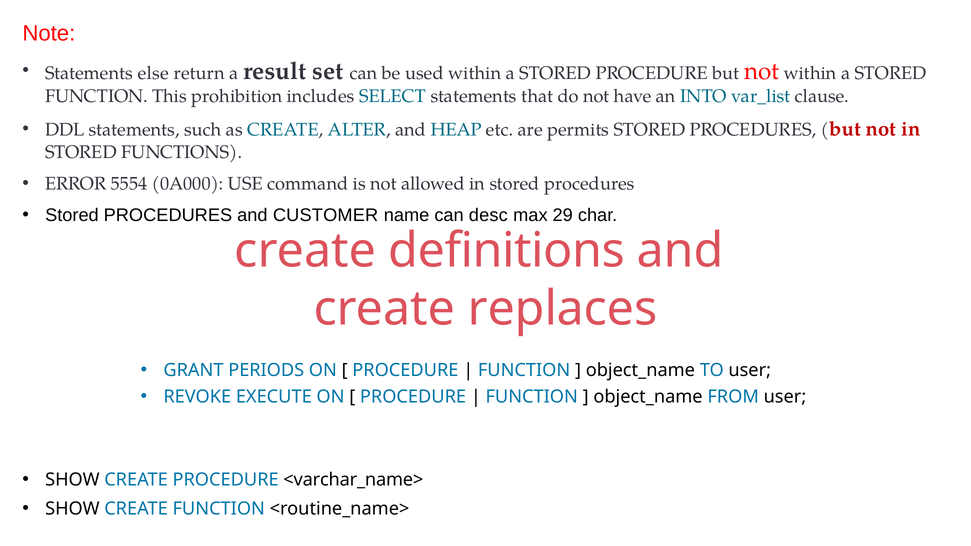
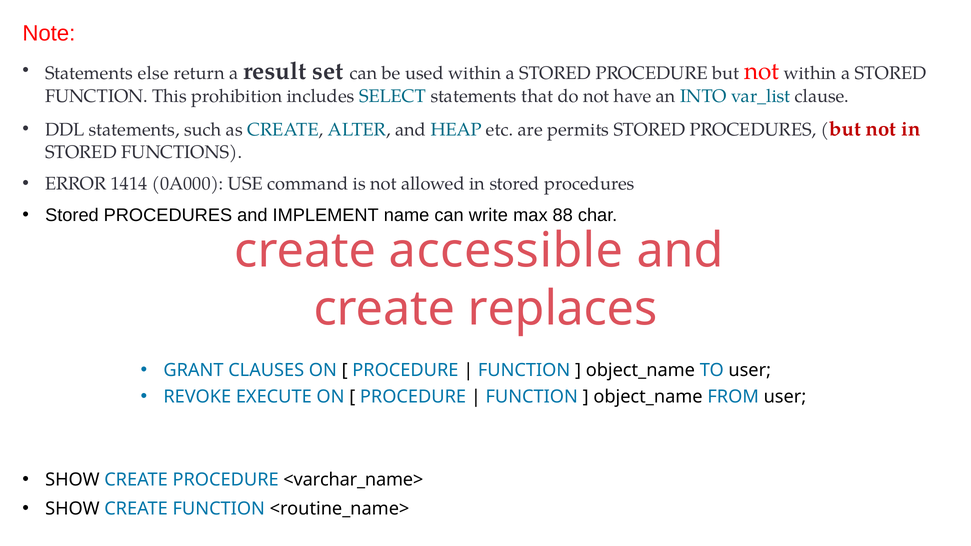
5554: 5554 -> 1414
CUSTOMER: CUSTOMER -> IMPLEMENT
desc: desc -> write
29: 29 -> 88
definitions: definitions -> accessible
PERIODS: PERIODS -> CLAUSES
